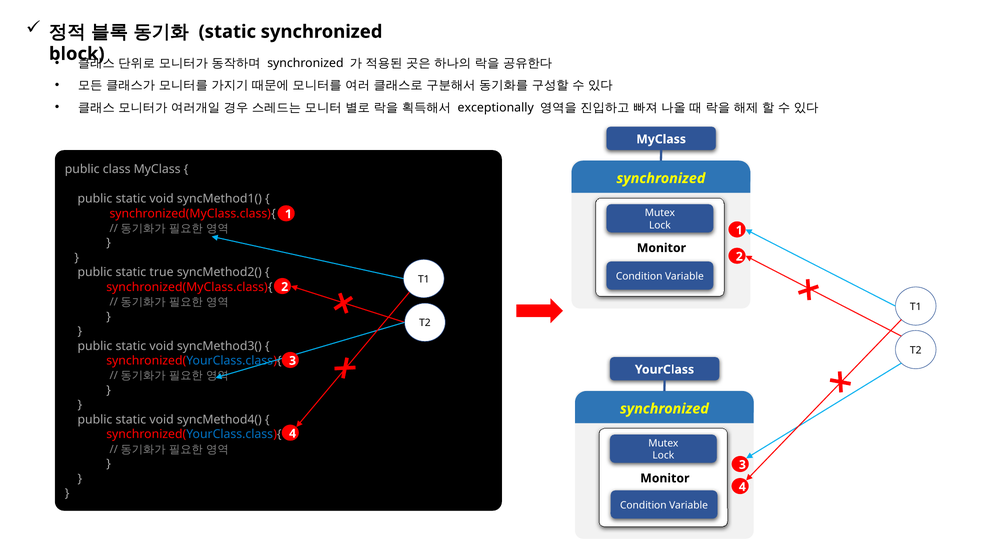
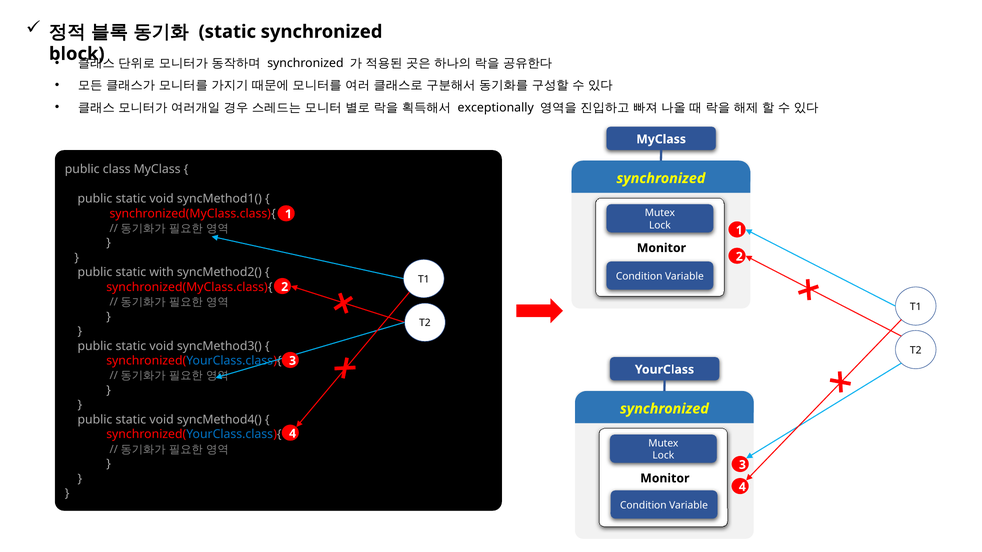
true: true -> with
